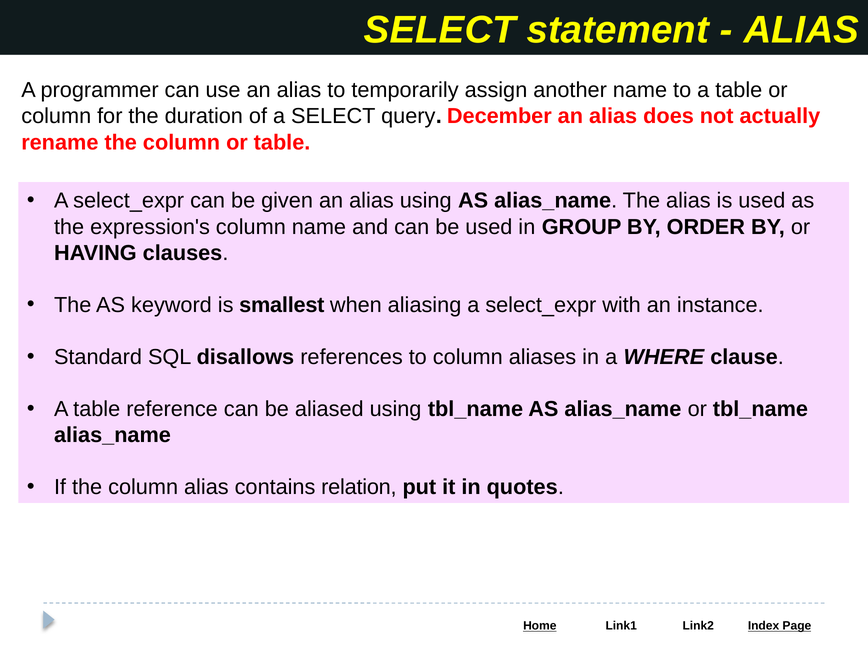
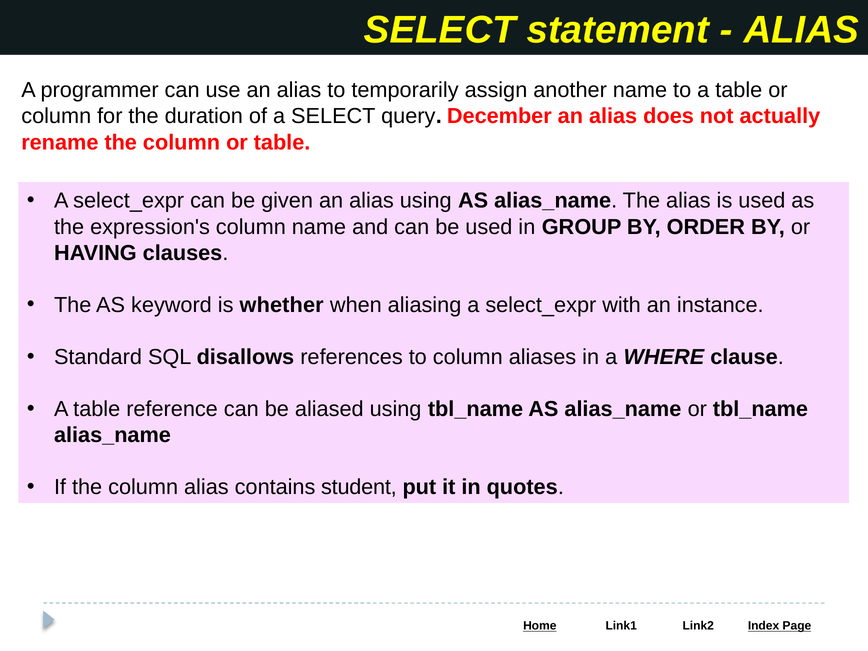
smallest: smallest -> whether
relation: relation -> student
